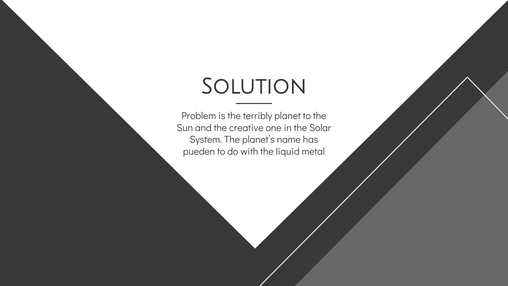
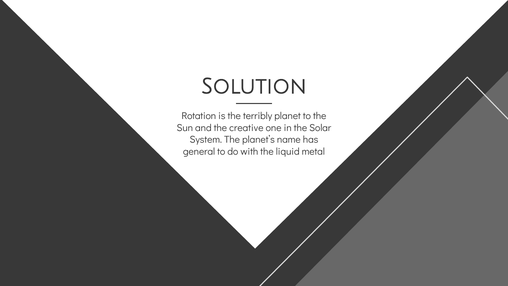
Problem: Problem -> Rotation
pueden: pueden -> general
